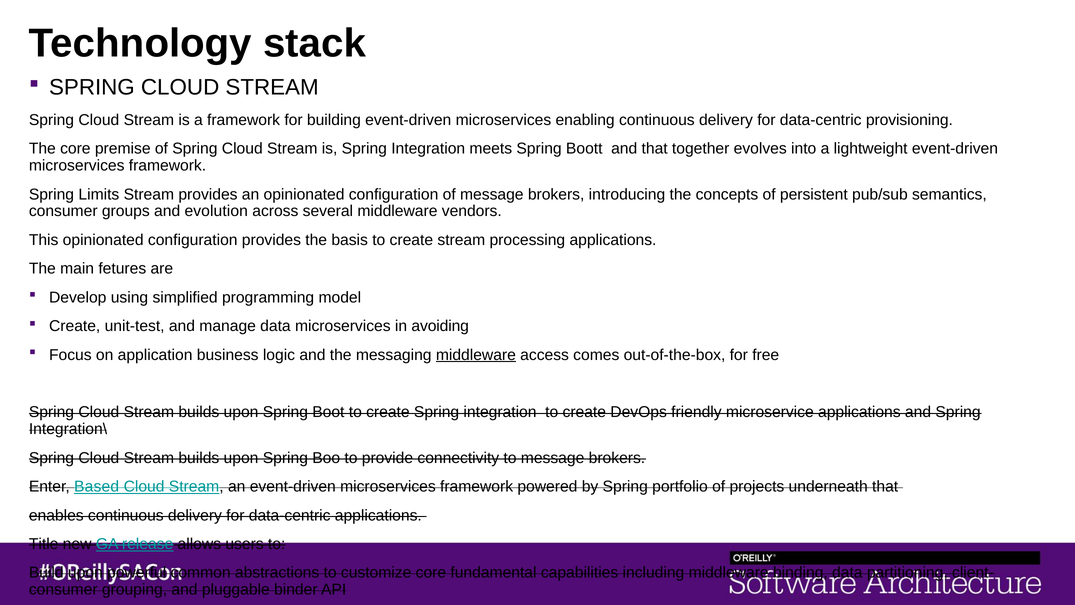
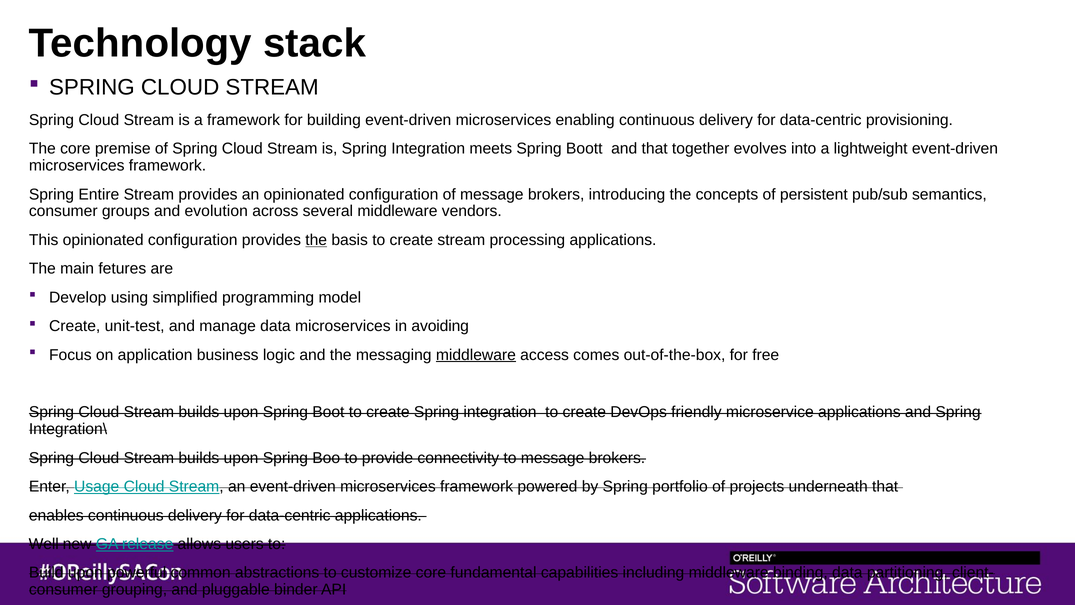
Limits: Limits -> Entire
the at (316, 240) underline: none -> present
Based: Based -> Usage
Title: Title -> Well
